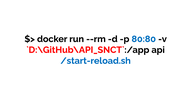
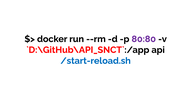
80:80 colour: blue -> purple
